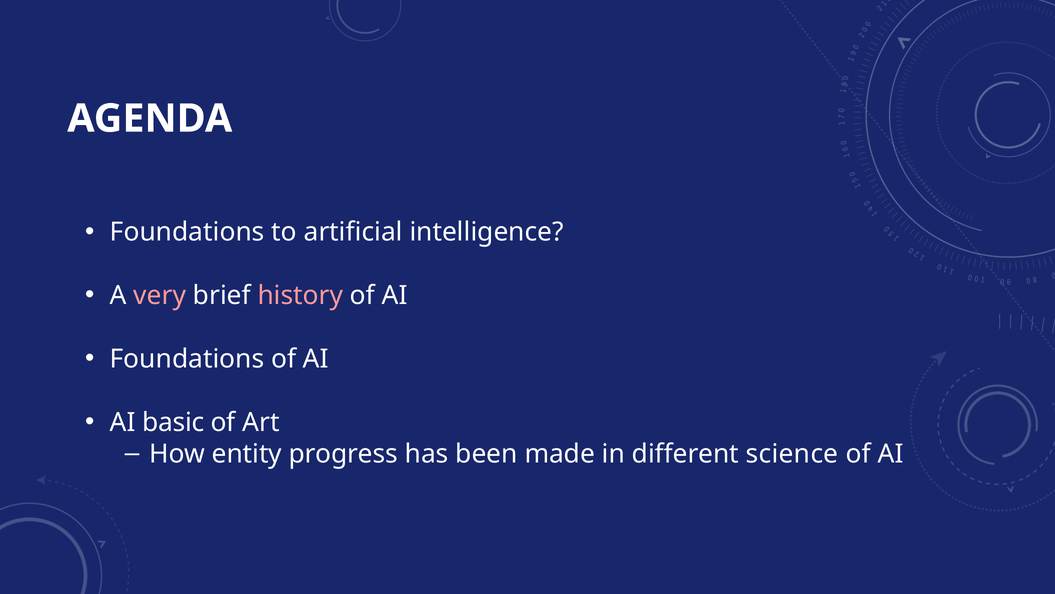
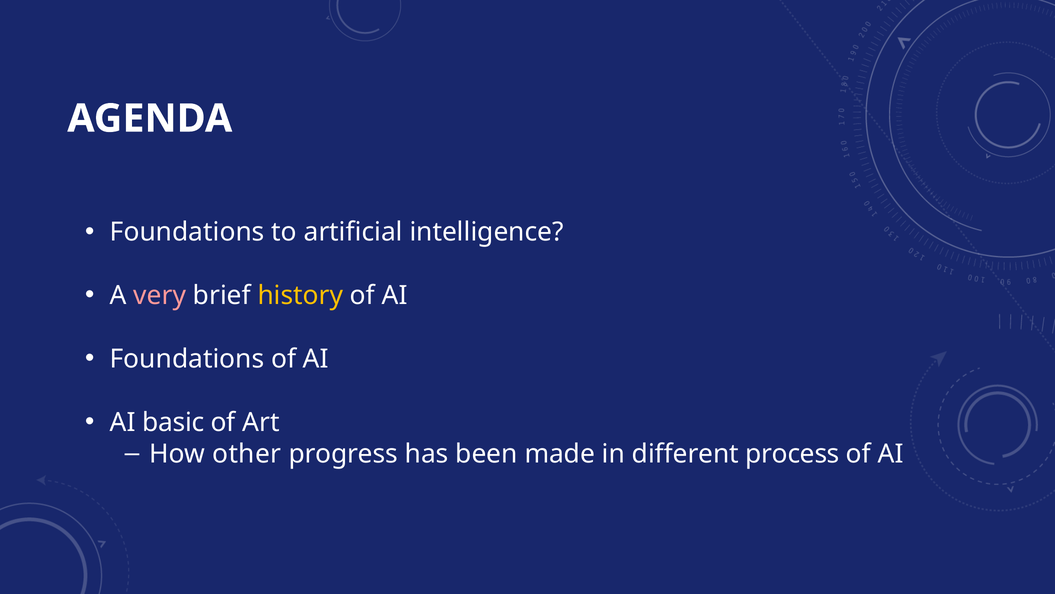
history colour: pink -> yellow
entity: entity -> other
science: science -> process
